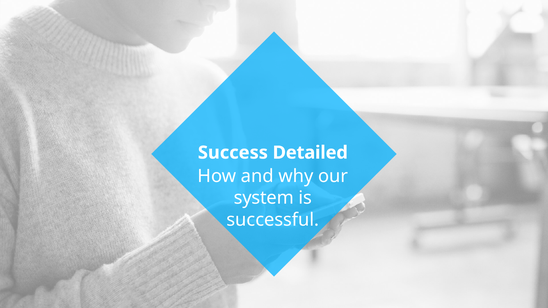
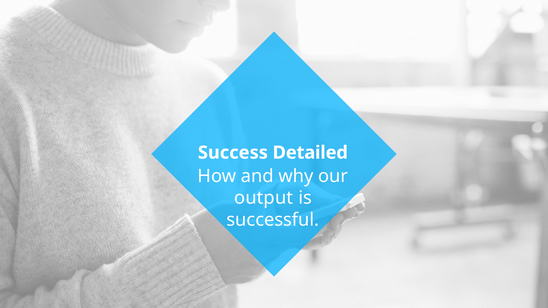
system: system -> output
